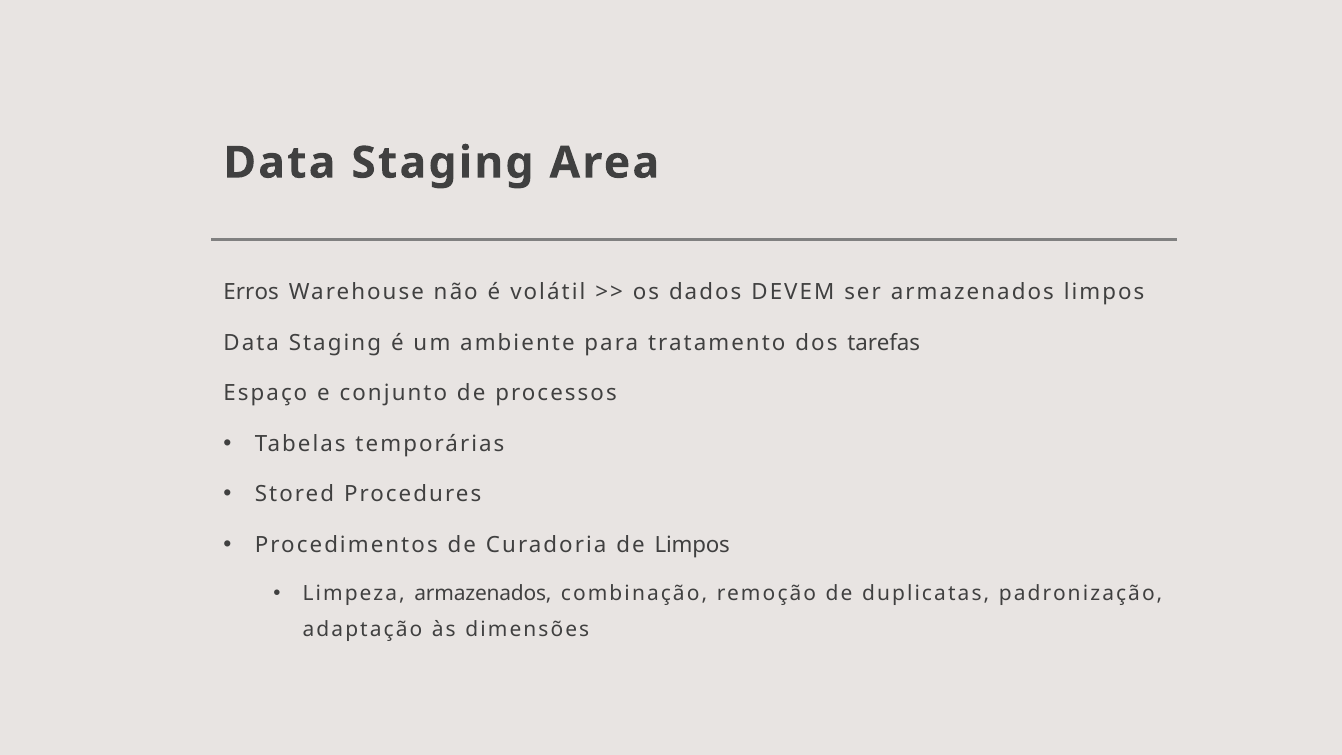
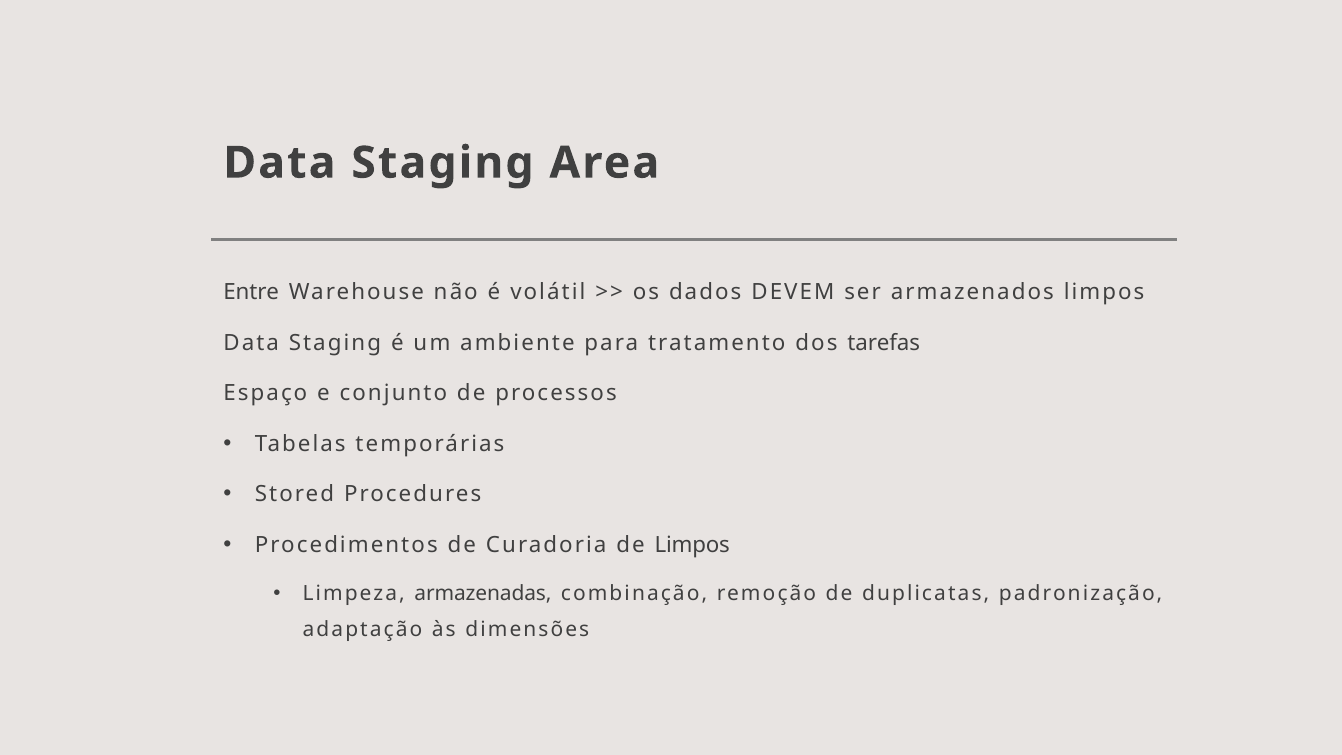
Erros: Erros -> Entre
Limpeza armazenados: armazenados -> armazenadas
